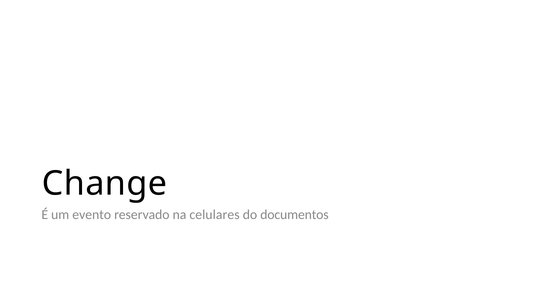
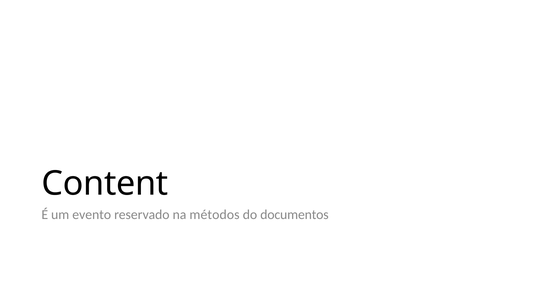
Change: Change -> Content
celulares: celulares -> métodos
